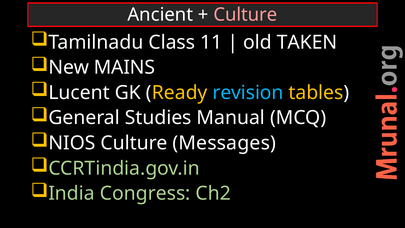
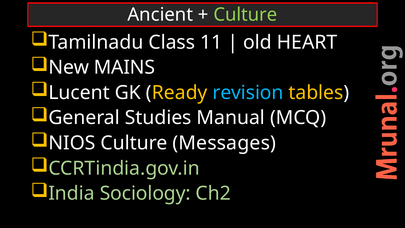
Culture at (245, 15) colour: pink -> light green
TAKEN: TAKEN -> HEART
Congress: Congress -> Sociology
